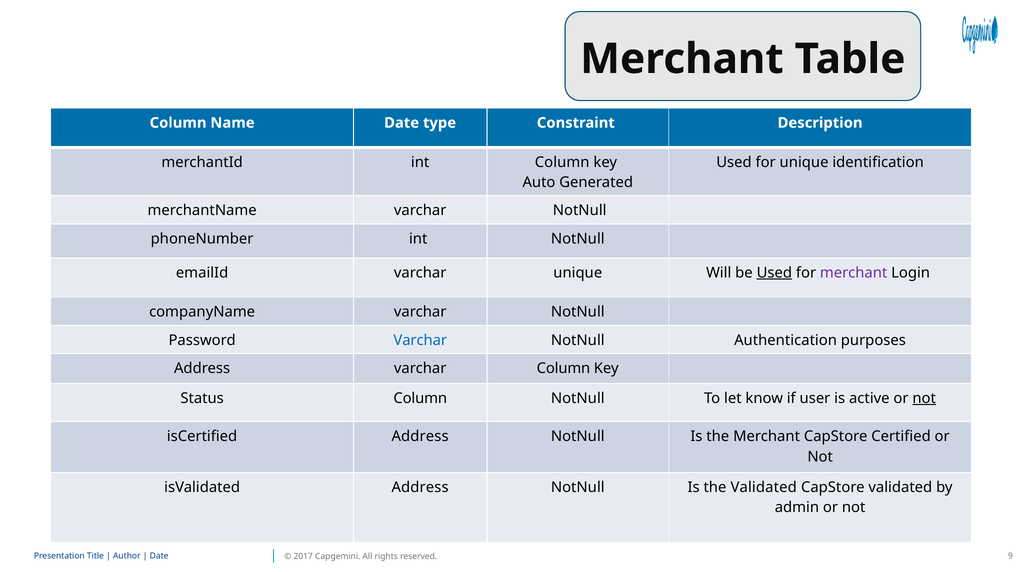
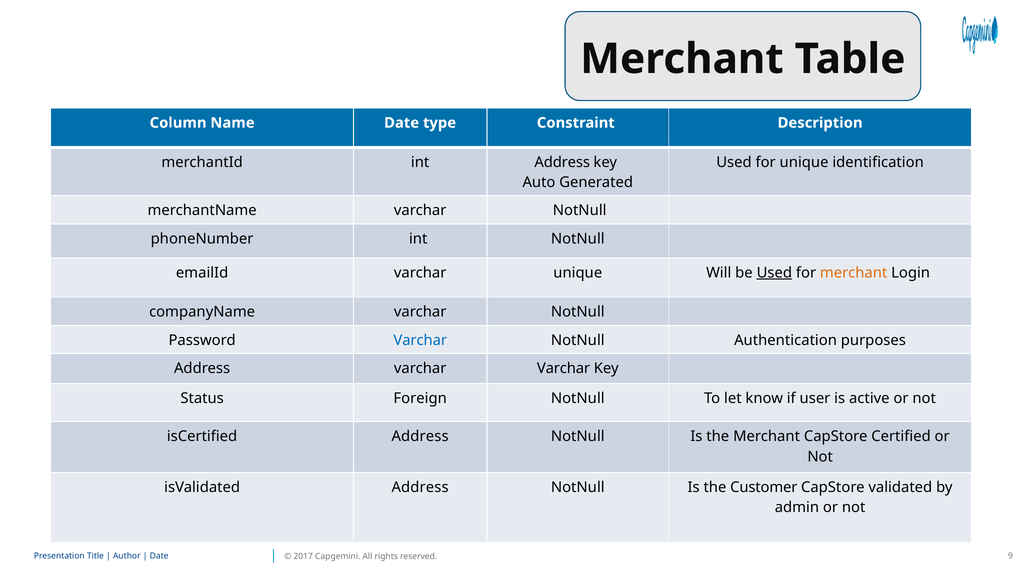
int Column: Column -> Address
merchant at (854, 273) colour: purple -> orange
varchar Column: Column -> Varchar
Status Column: Column -> Foreign
not at (924, 398) underline: present -> none
the Validated: Validated -> Customer
